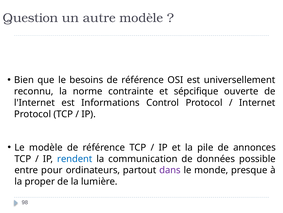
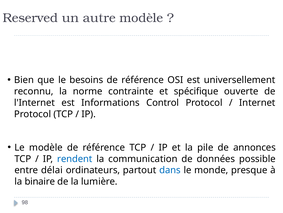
Question: Question -> Reserved
sépcifique: sépcifique -> spécifique
pour: pour -> délai
dans colour: purple -> blue
proper: proper -> binaire
